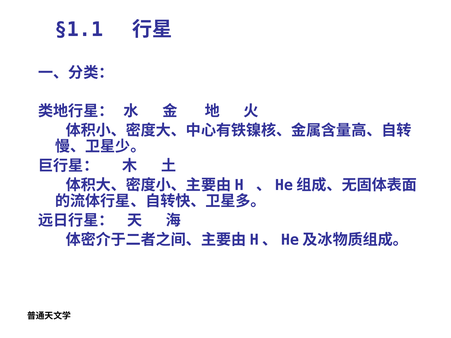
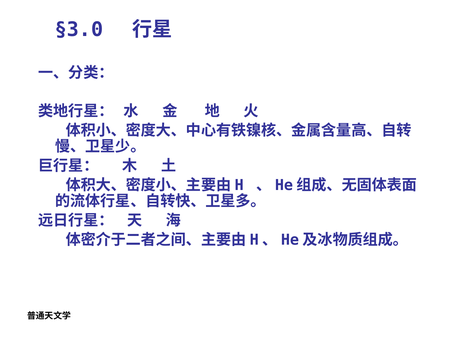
§1.1: §1.1 -> §3.0
